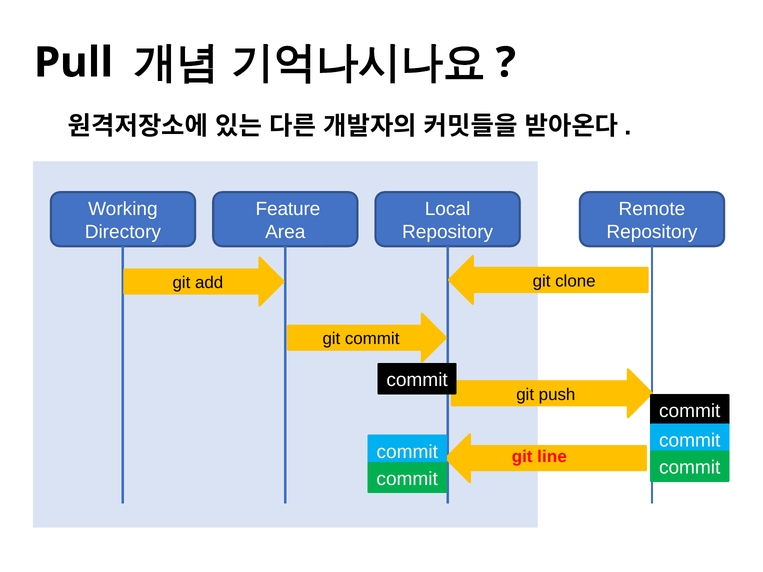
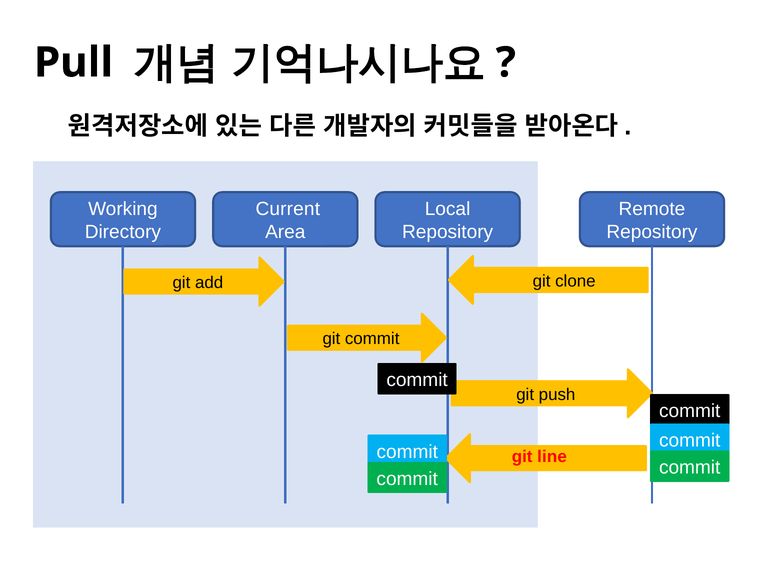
Feature: Feature -> Current
